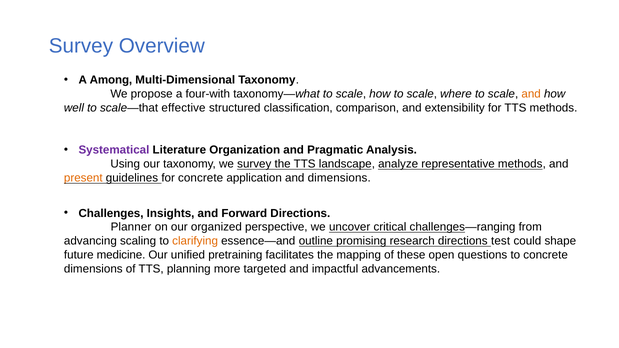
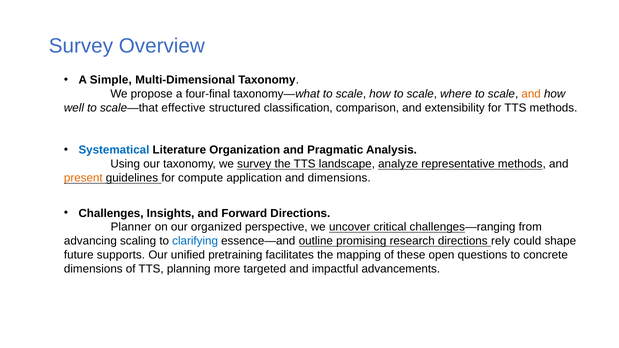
Among: Among -> Simple
four-with: four-with -> four-final
Systematical colour: purple -> blue
for concrete: concrete -> compute
clarifying colour: orange -> blue
test: test -> rely
medicine: medicine -> supports
